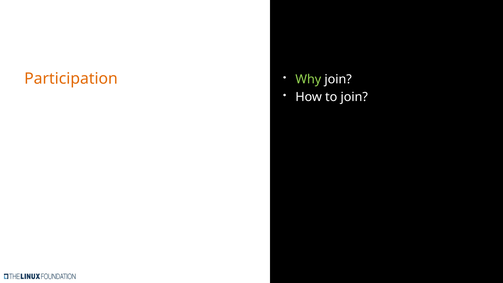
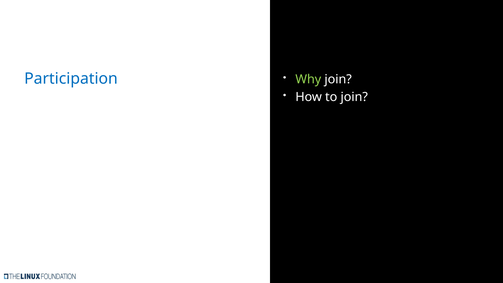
Participation colour: orange -> blue
